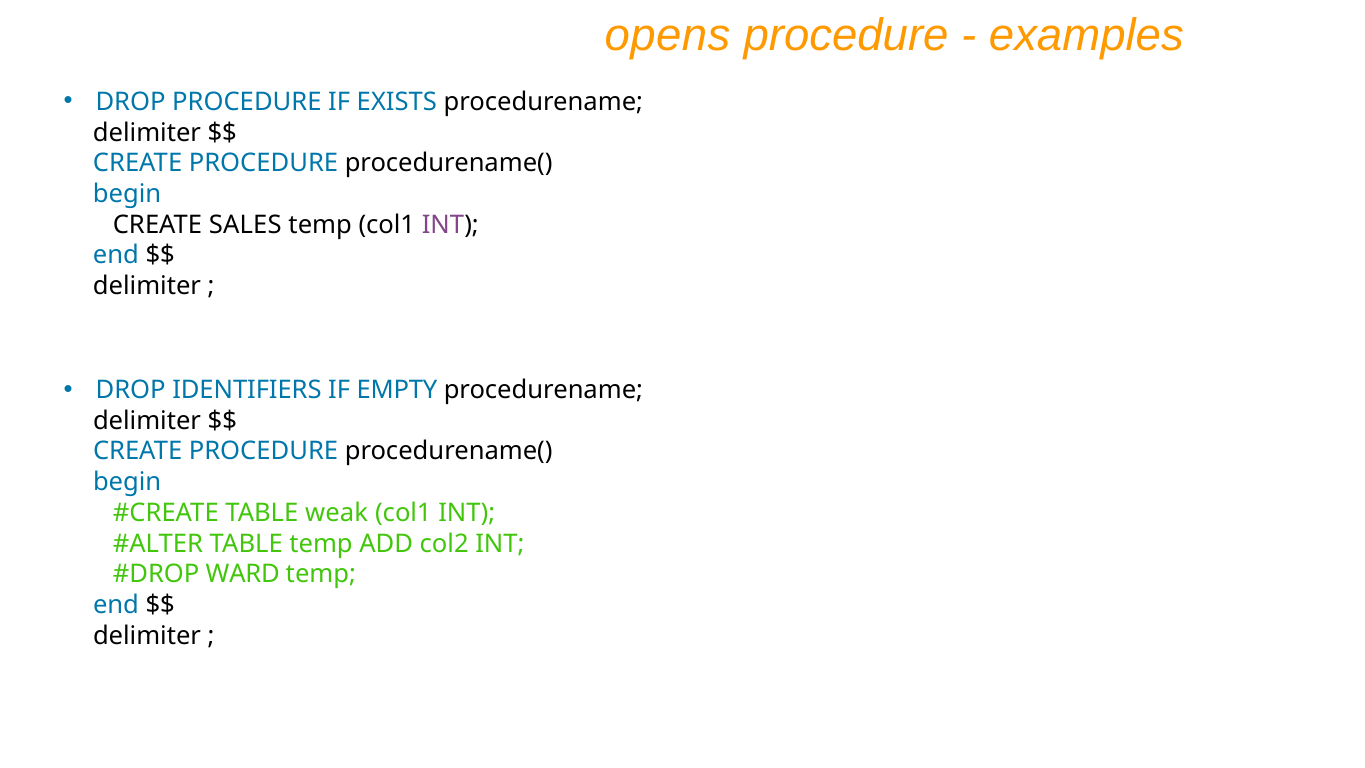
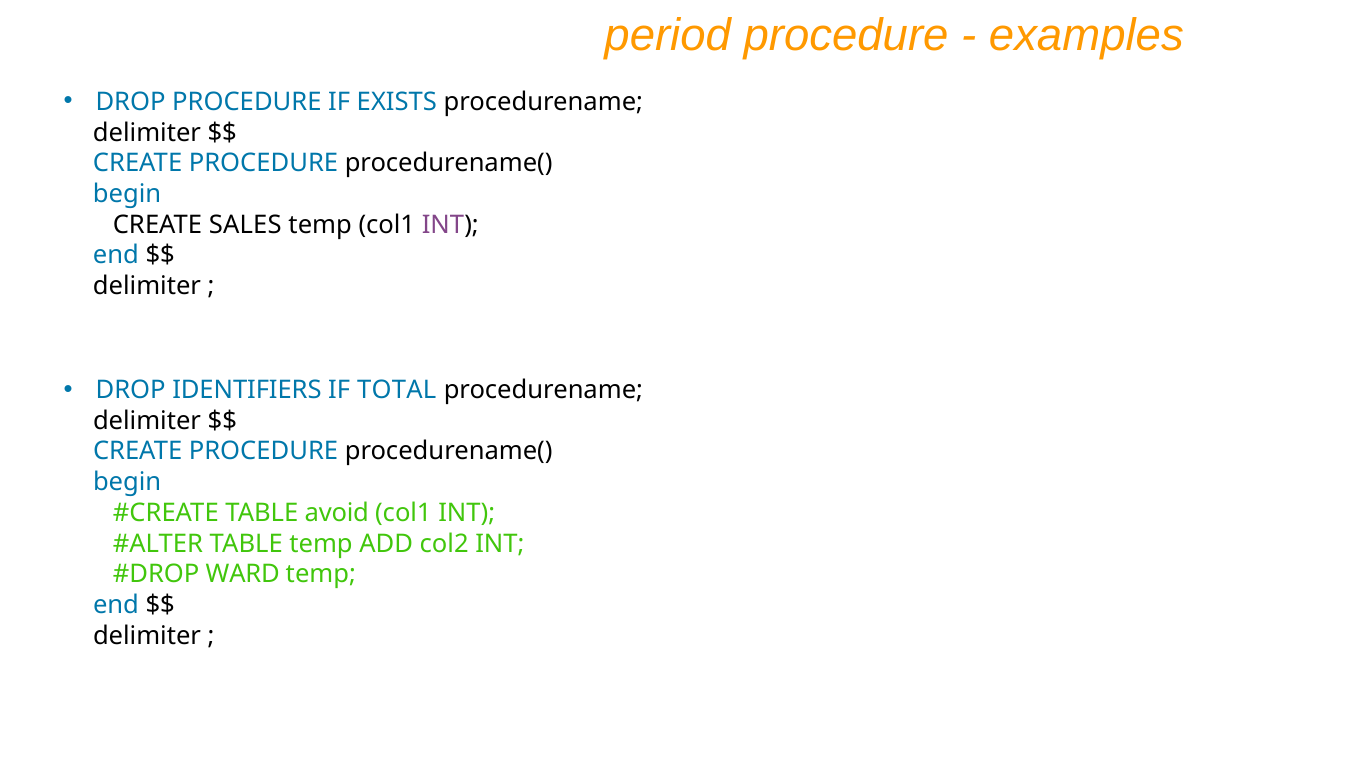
opens: opens -> period
EMPTY: EMPTY -> TOTAL
weak: weak -> avoid
